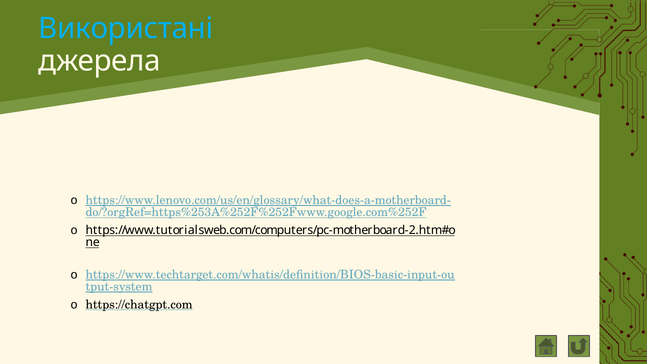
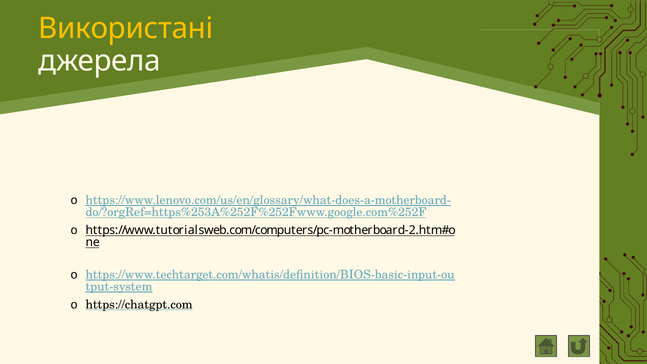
Використані colour: light blue -> yellow
